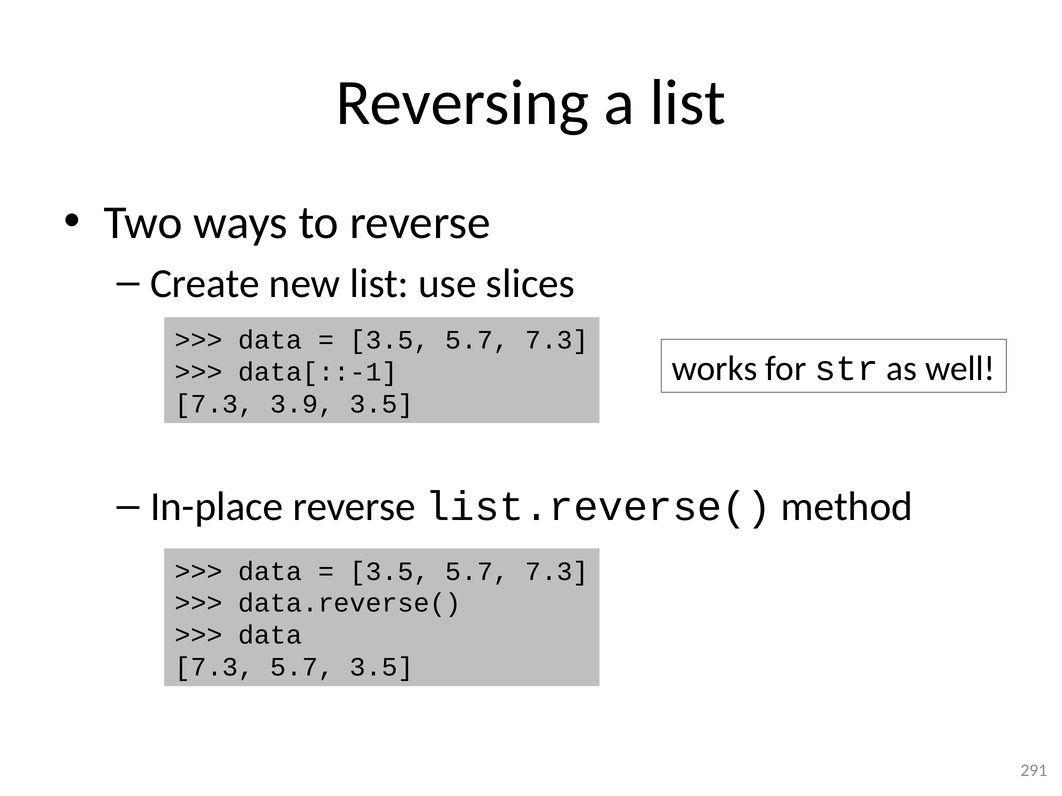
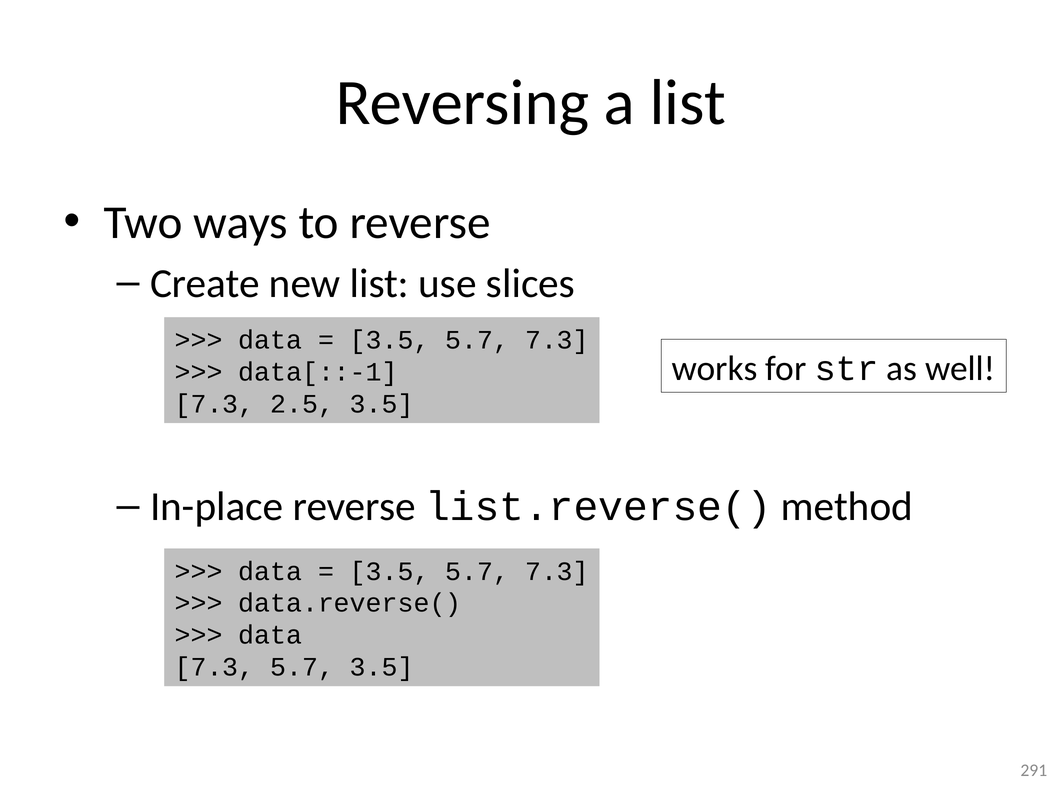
3.9: 3.9 -> 2.5
